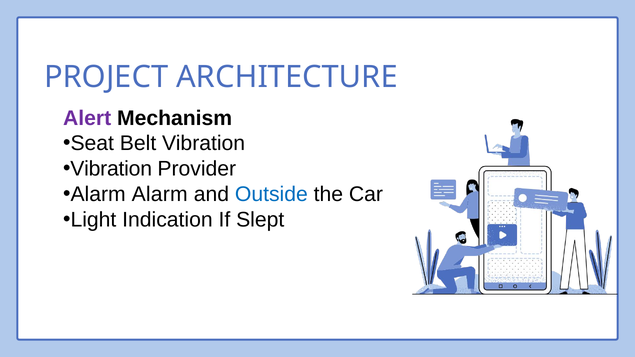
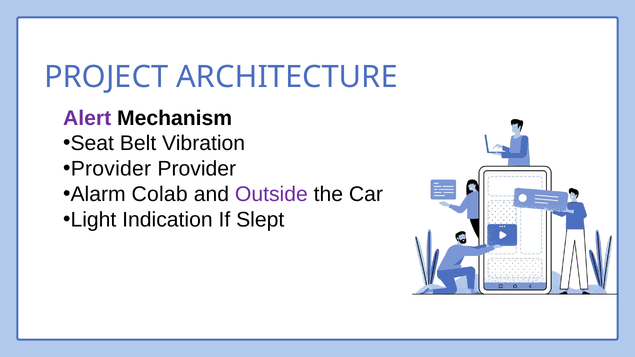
Vibration at (111, 169): Vibration -> Provider
Alarm Alarm: Alarm -> Colab
Outside colour: blue -> purple
